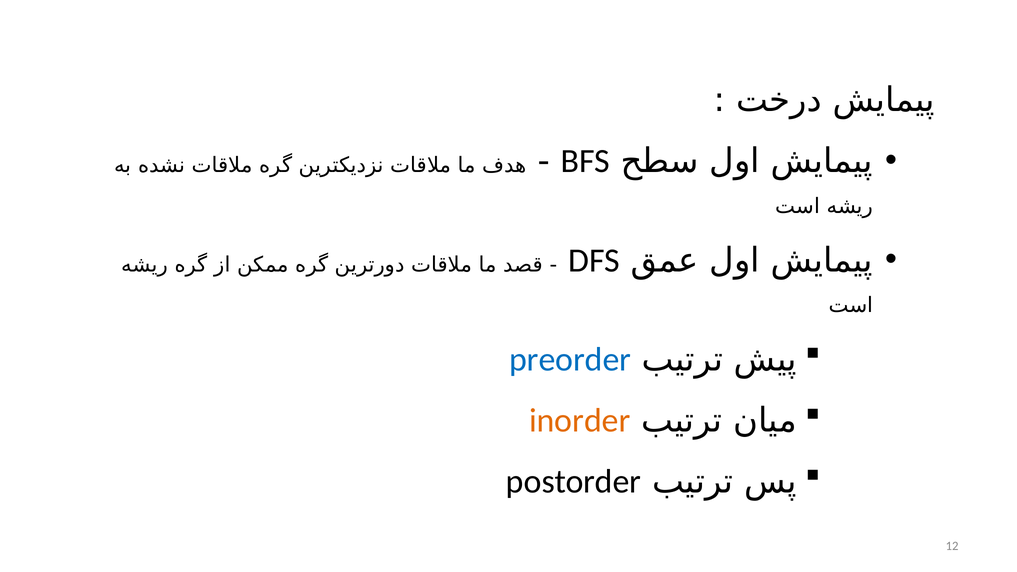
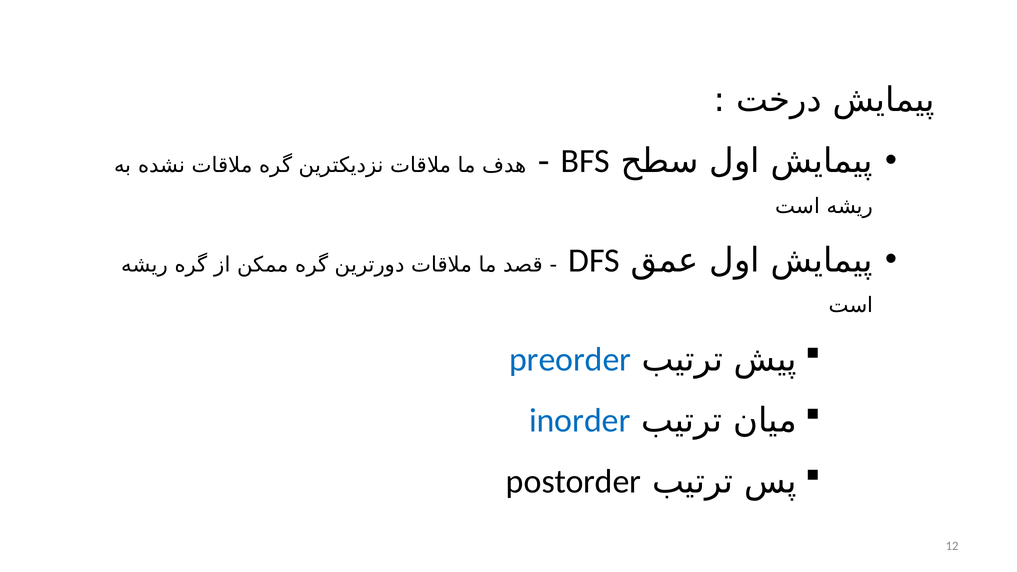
inorder colour: orange -> blue
